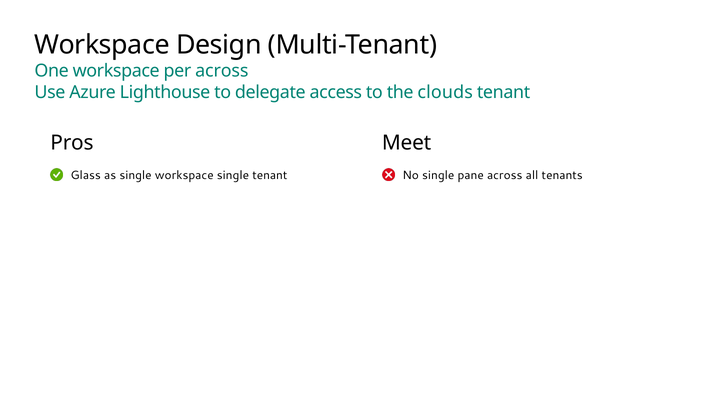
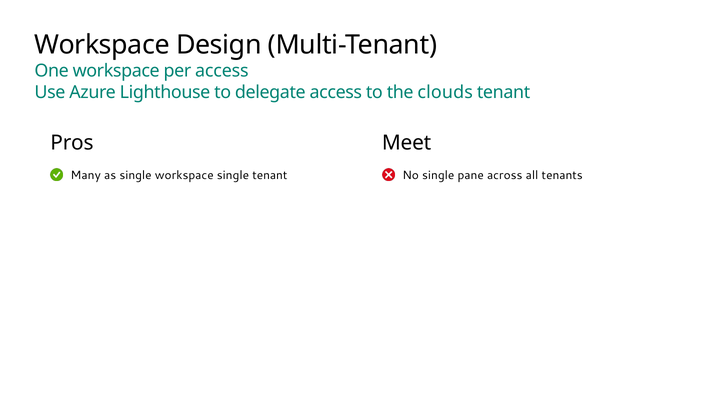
per across: across -> access
Glass: Glass -> Many
